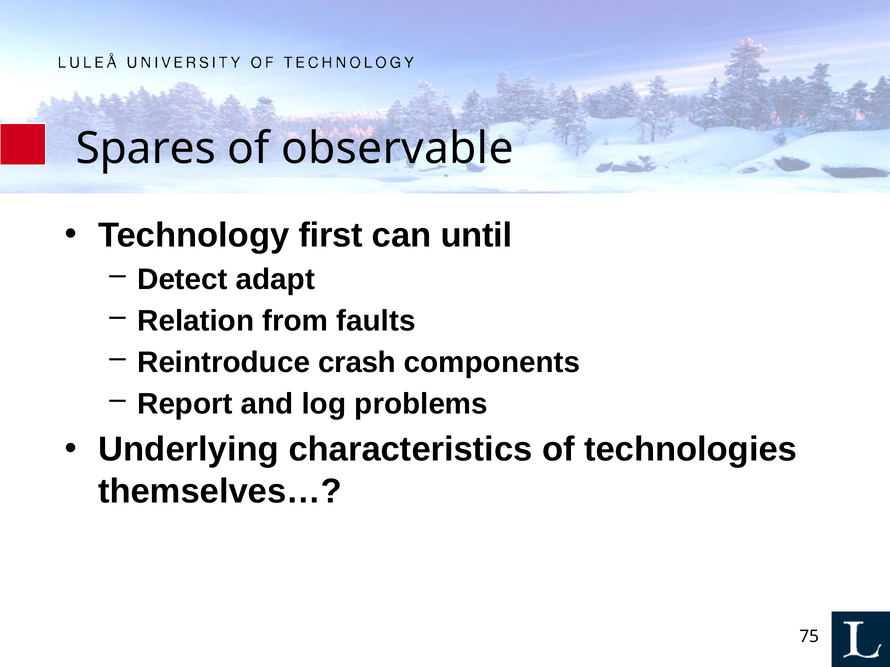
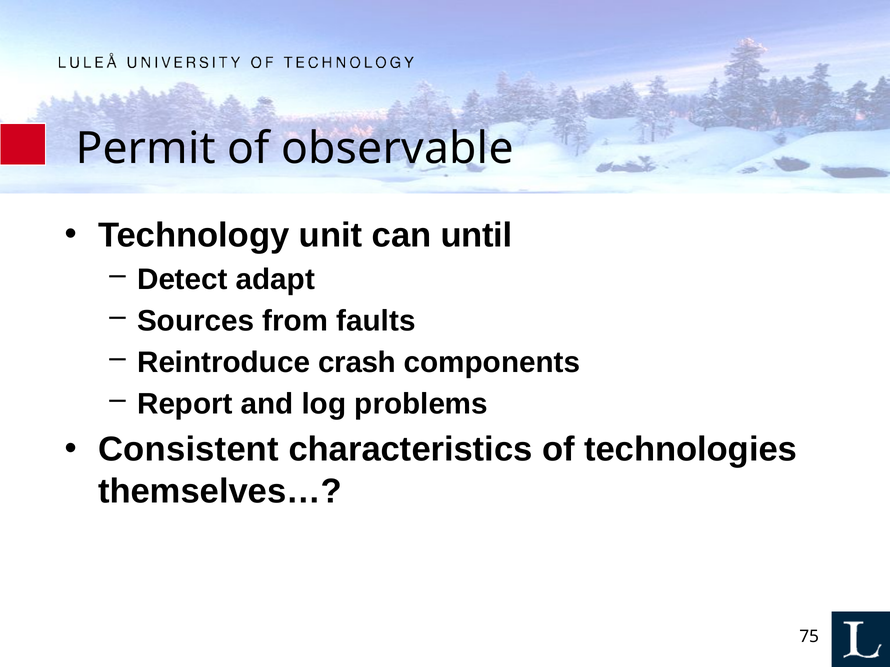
Spares: Spares -> Permit
first: first -> unit
Relation: Relation -> Sources
Underlying: Underlying -> Consistent
